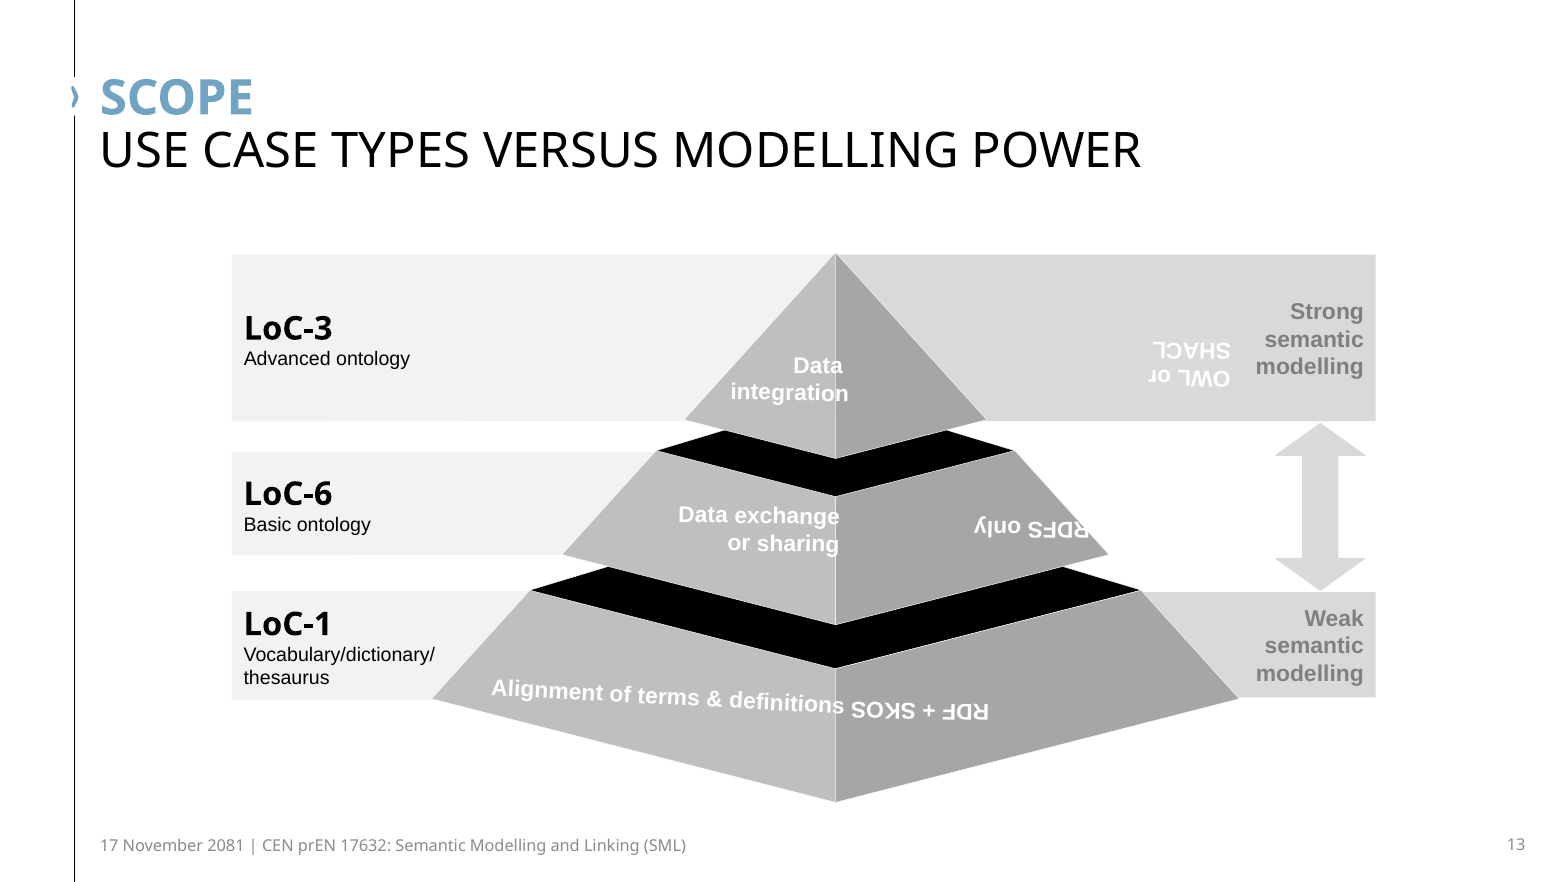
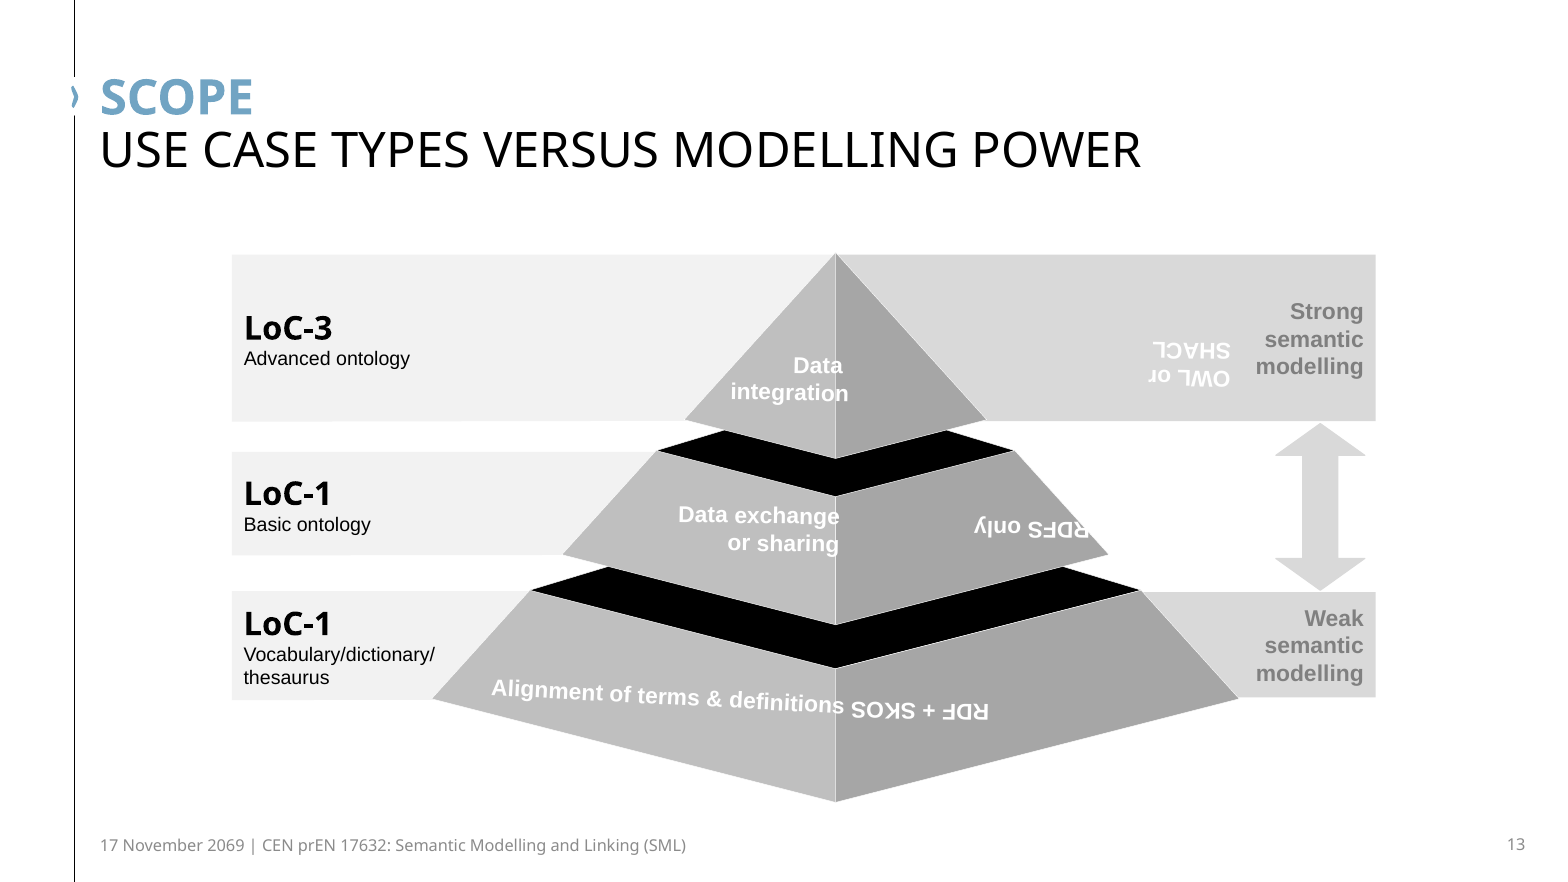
LoC-6 at (288, 494): LoC-6 -> LoC-1
2081: 2081 -> 2069
